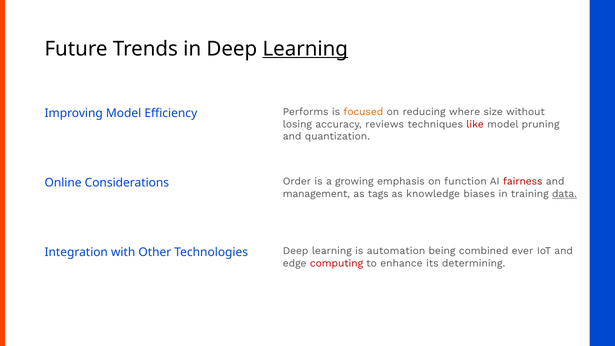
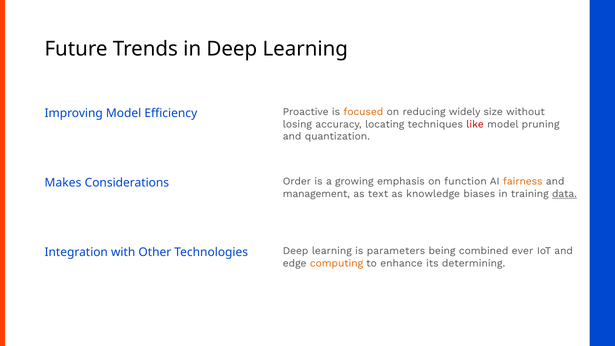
Learning at (305, 49) underline: present -> none
Performs: Performs -> Proactive
where: where -> widely
reviews: reviews -> locating
Online: Online -> Makes
fairness colour: red -> orange
tags: tags -> text
automation: automation -> parameters
computing colour: red -> orange
